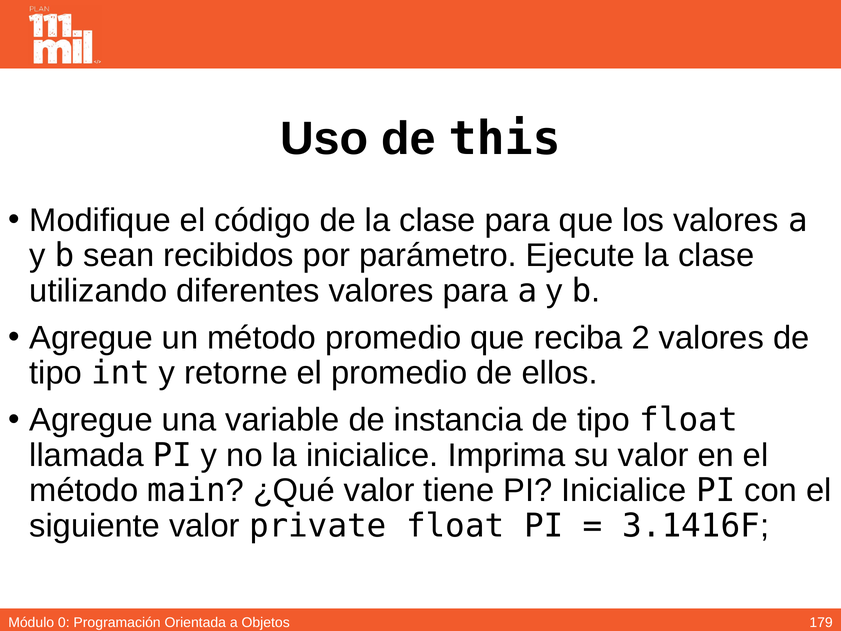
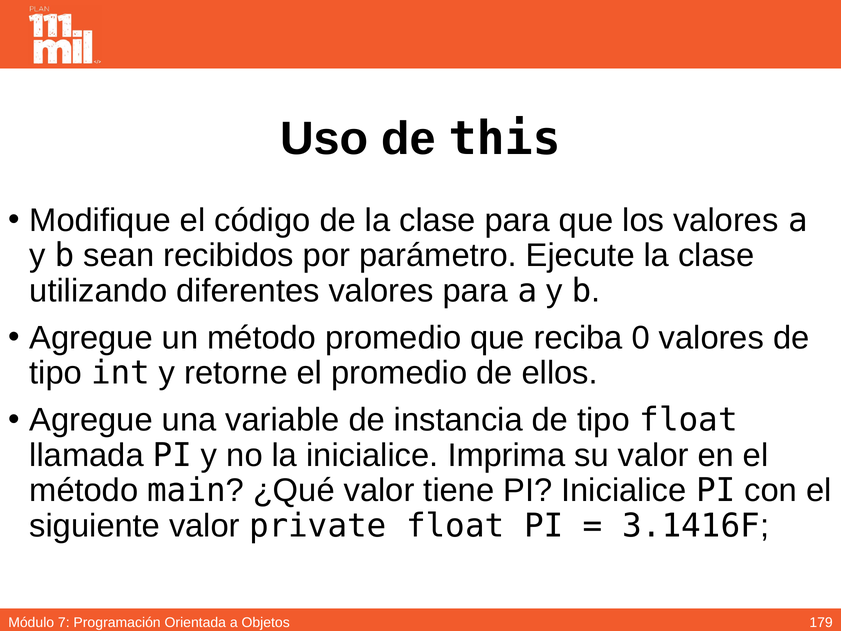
2: 2 -> 0
0: 0 -> 7
